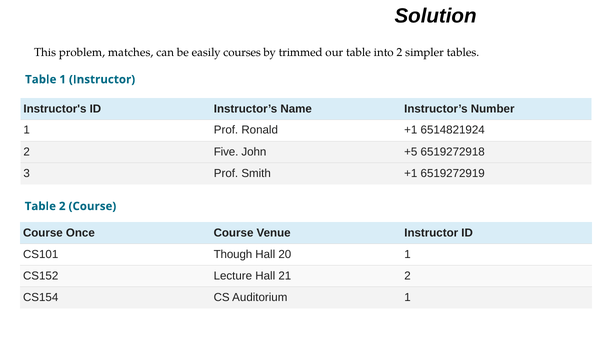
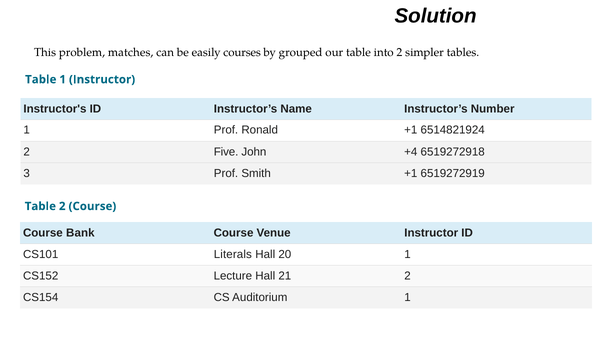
trimmed: trimmed -> grouped
+5: +5 -> +4
Once: Once -> Bank
Though: Though -> Literals
